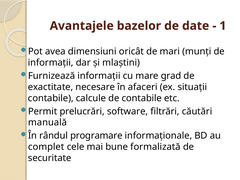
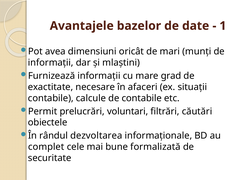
software: software -> voluntari
manuală: manuală -> obiectele
programare: programare -> dezvoltarea
